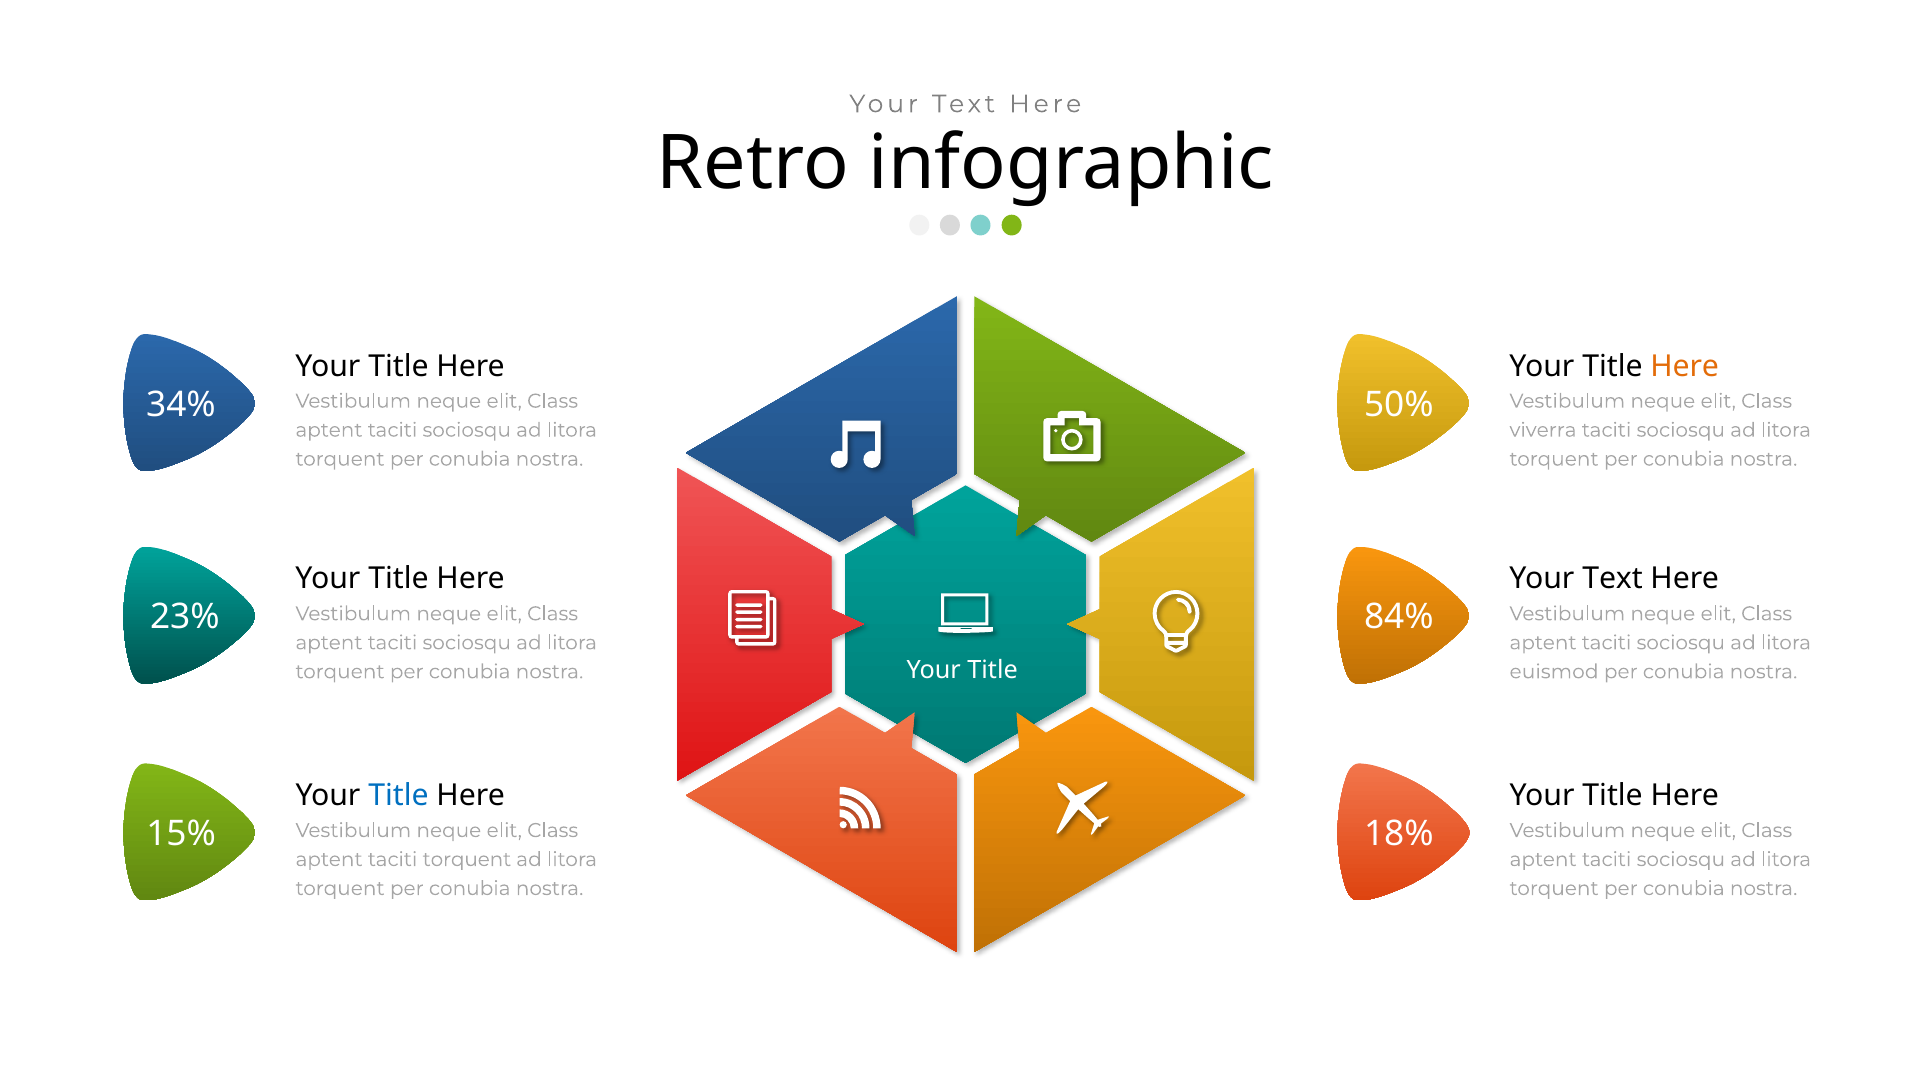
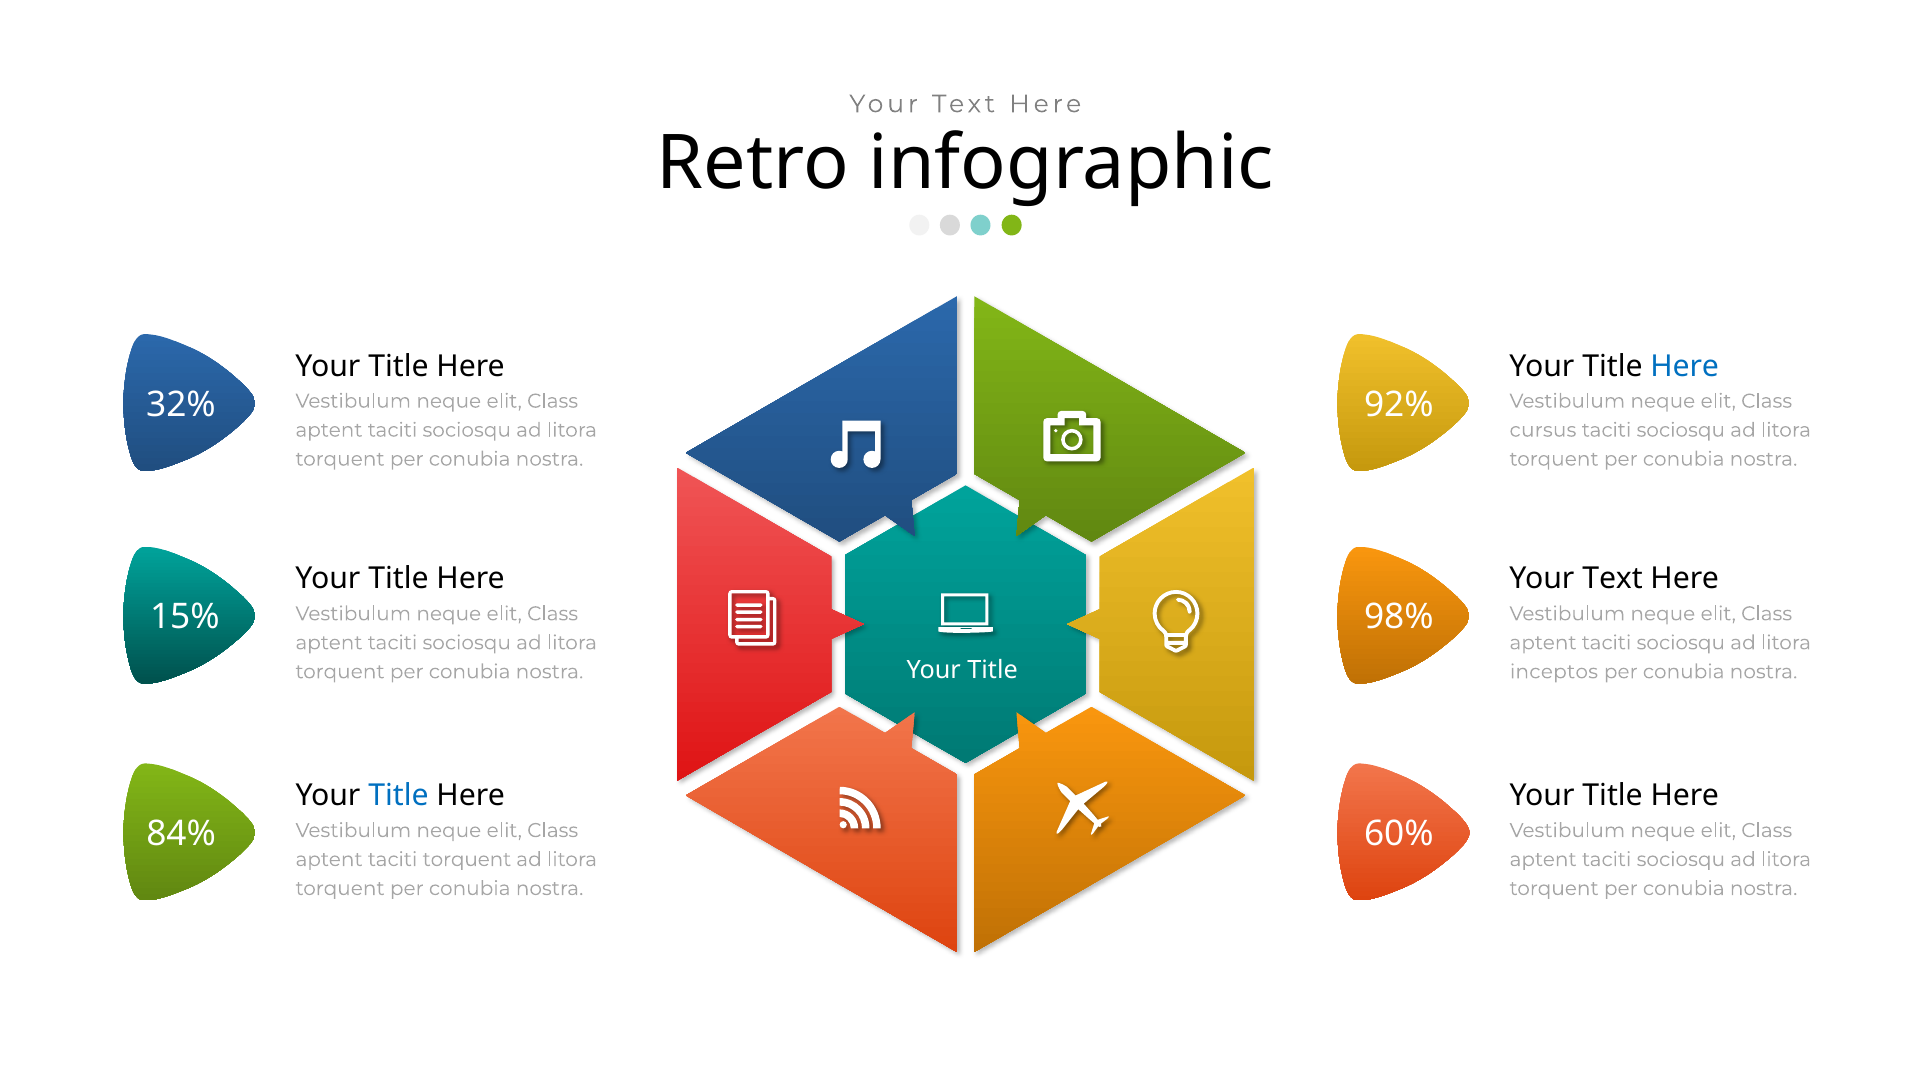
Here at (1685, 366) colour: orange -> blue
34%: 34% -> 32%
50%: 50% -> 92%
viverra: viverra -> cursus
23%: 23% -> 15%
84%: 84% -> 98%
euismod: euismod -> inceptos
15%: 15% -> 84%
18%: 18% -> 60%
